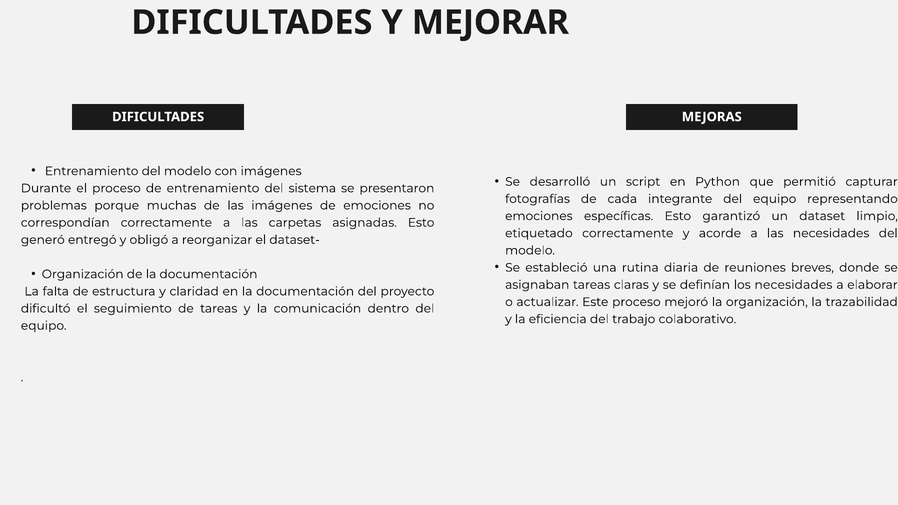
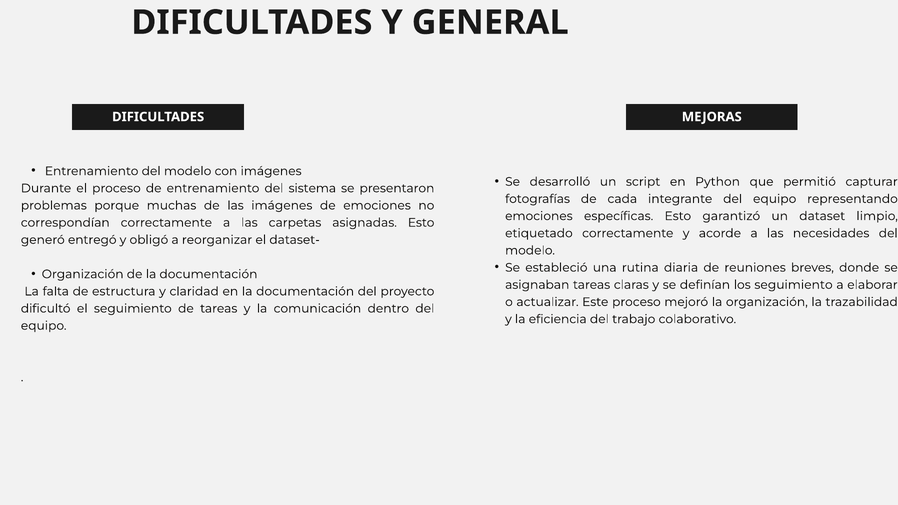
MEJORAR: MEJORAR -> GENERAL
los necesidades: necesidades -> seguimiento
